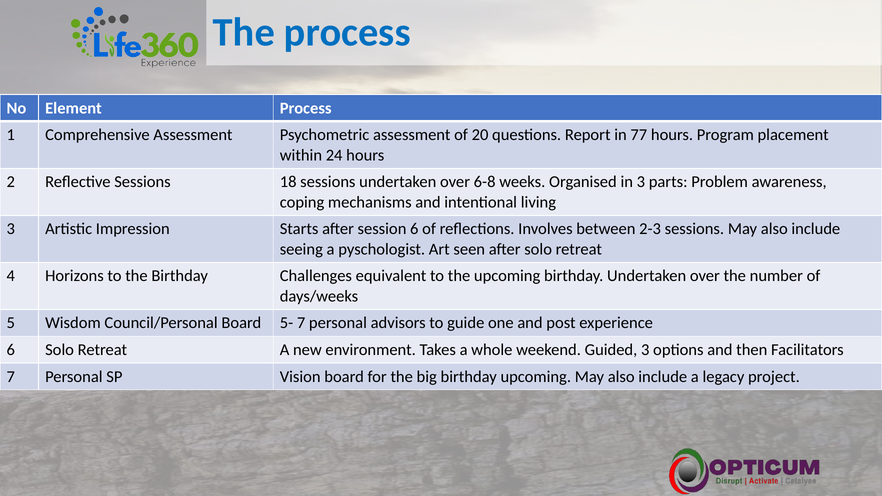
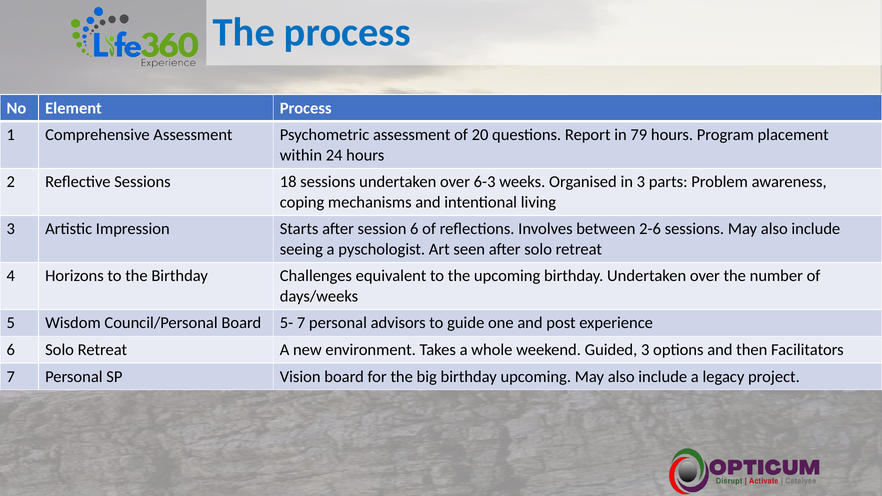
77: 77 -> 79
6-8: 6-8 -> 6-3
2-3: 2-3 -> 2-6
